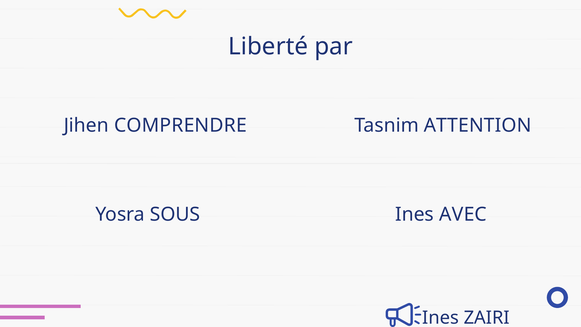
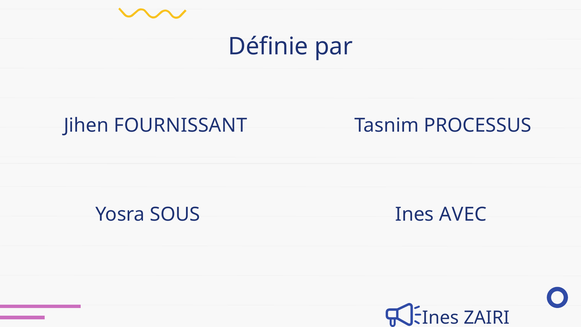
Liberté: Liberté -> Définie
COMPRENDRE: COMPRENDRE -> FOURNISSANT
ATTENTION: ATTENTION -> PROCESSUS
